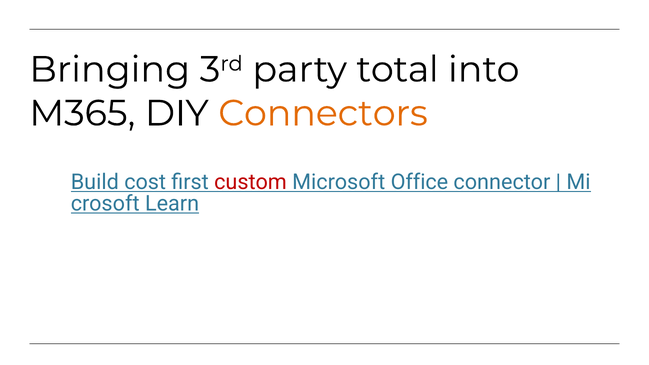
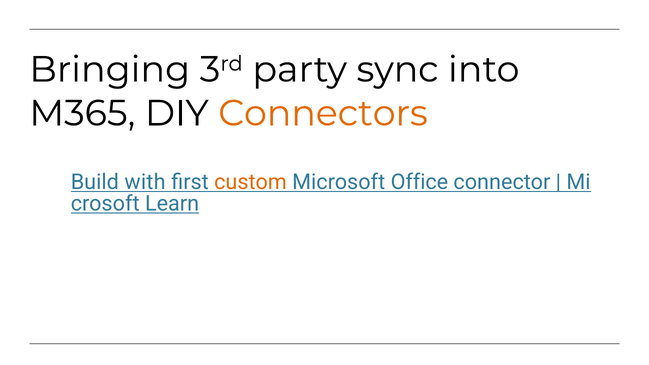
total: total -> sync
cost: cost -> with
custom colour: red -> orange
